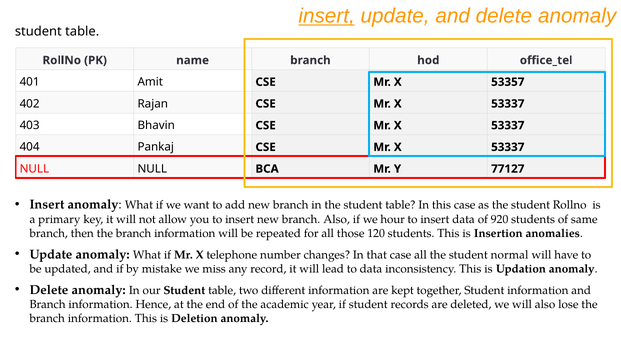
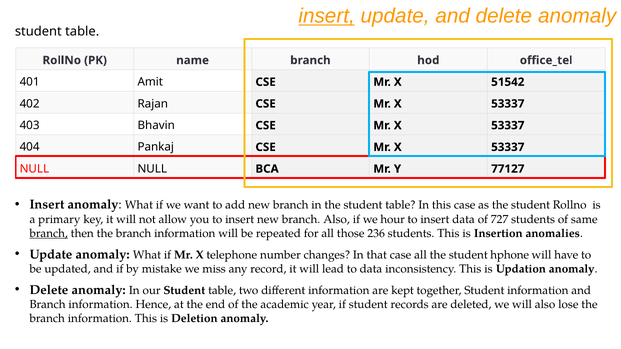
53357: 53357 -> 51542
920: 920 -> 727
branch at (49, 233) underline: none -> present
120: 120 -> 236
normal: normal -> hphone
